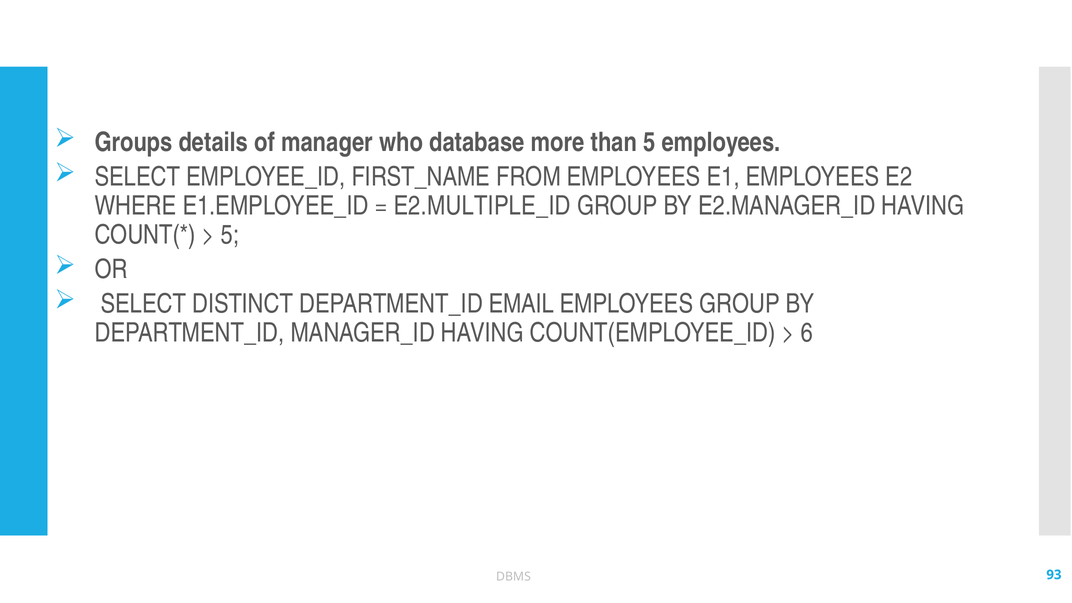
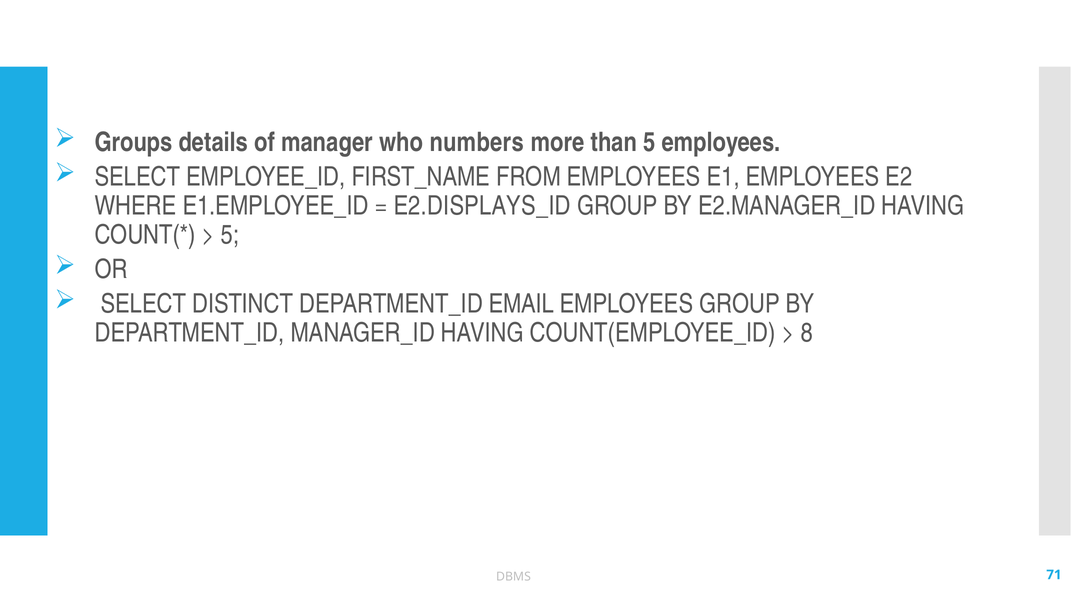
database: database -> numbers
E2.MULTIPLE_ID: E2.MULTIPLE_ID -> E2.DISPLAYS_ID
6: 6 -> 8
93: 93 -> 71
